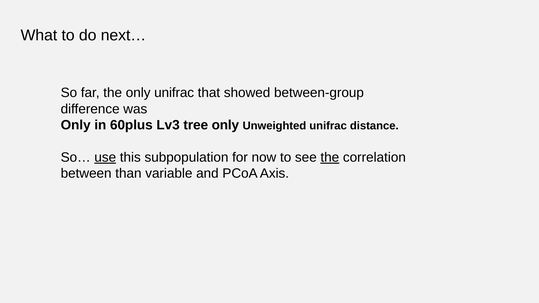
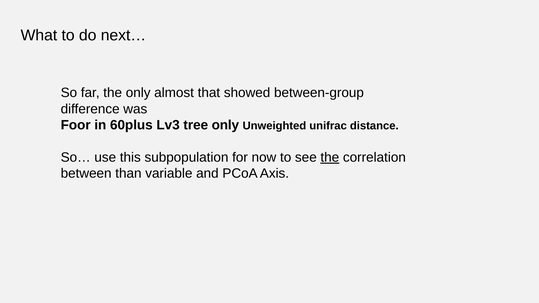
only unifrac: unifrac -> almost
Only at (76, 125): Only -> Foor
use underline: present -> none
